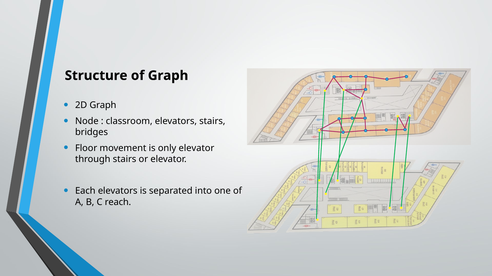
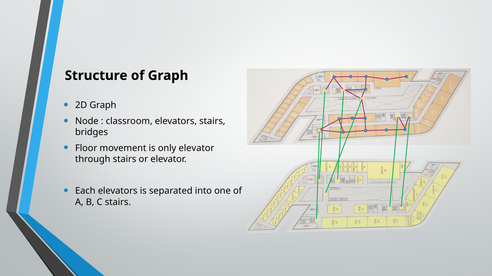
C reach: reach -> stairs
